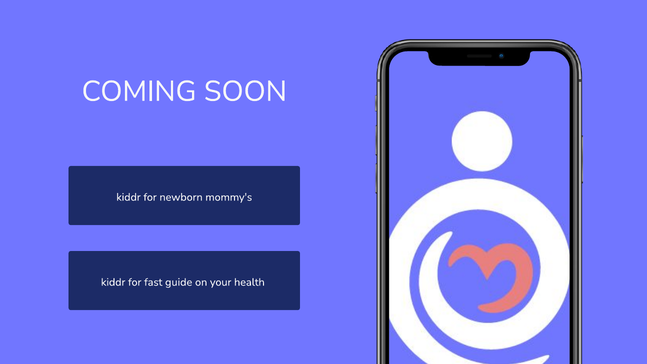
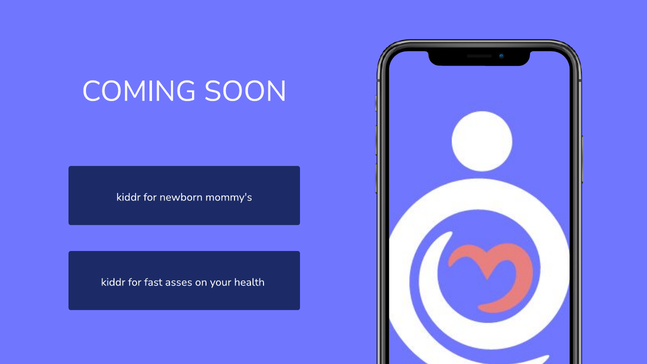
guide: guide -> asses
